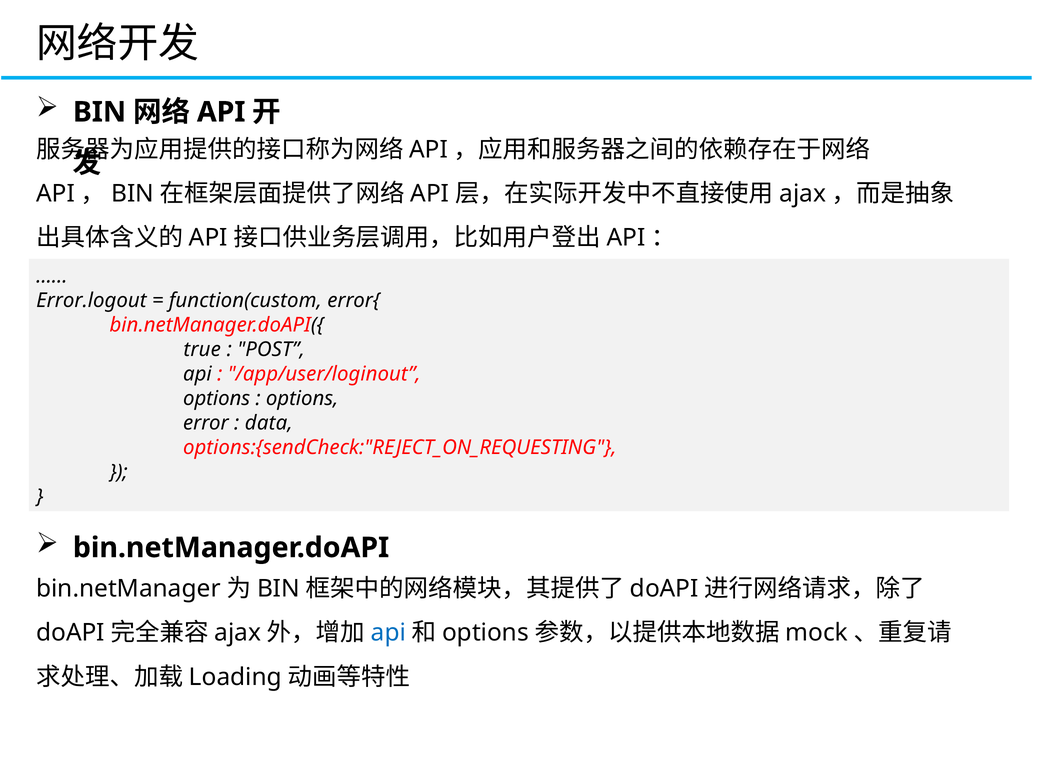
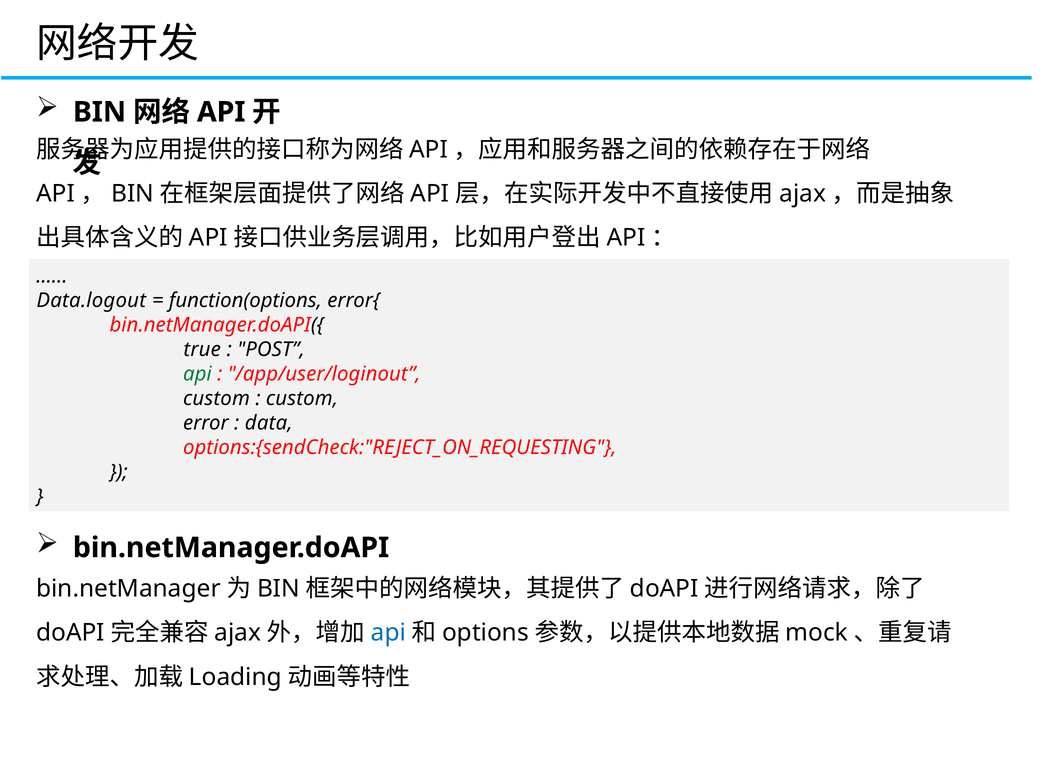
Error.logout: Error.logout -> Data.logout
function(custom: function(custom -> function(options
api at (197, 374) colour: black -> green
options at (217, 399): options -> custom
options at (302, 399): options -> custom
